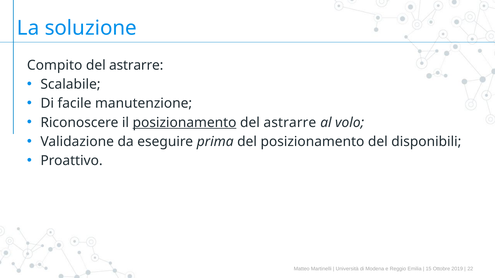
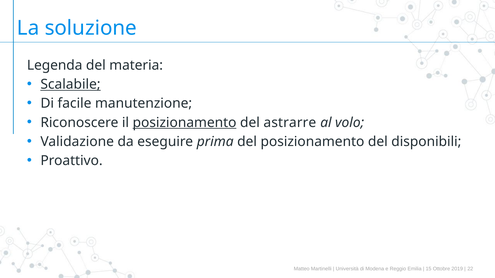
Compito: Compito -> Legenda
astrarre at (136, 65): astrarre -> materia
Scalabile underline: none -> present
